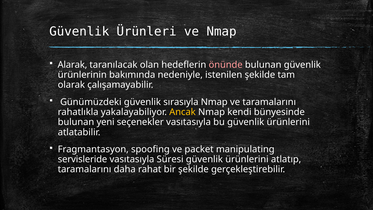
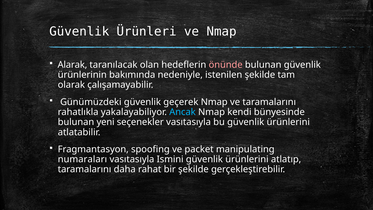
sırasıyla: sırasıyla -> geçerek
Ancak colour: yellow -> light blue
servisleride: servisleride -> numaraları
Süresi: Süresi -> Ismini
